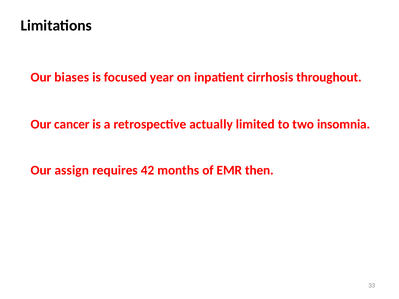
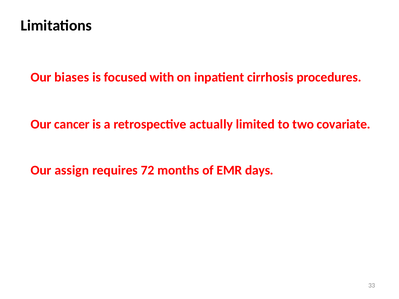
year: year -> with
throughout: throughout -> procedures
insomnia: insomnia -> covariate
42: 42 -> 72
then: then -> days
